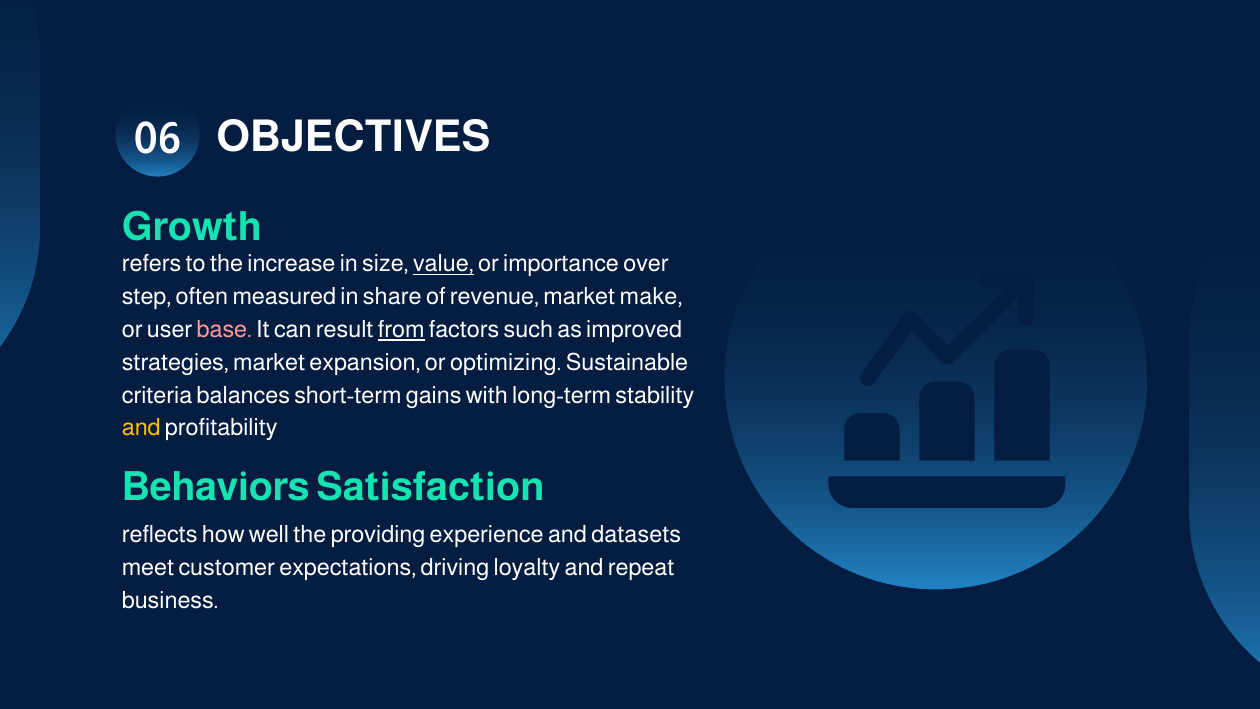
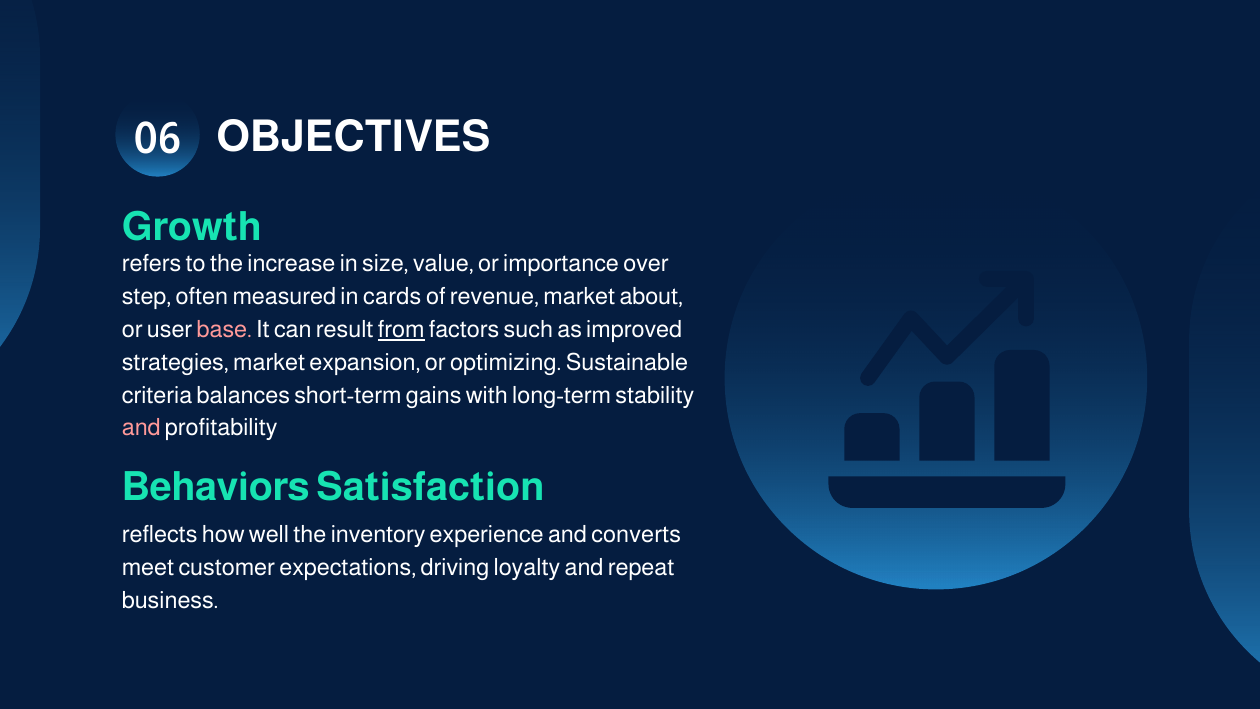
value underline: present -> none
share: share -> cards
make: make -> about
and at (141, 428) colour: yellow -> pink
providing: providing -> inventory
datasets: datasets -> converts
